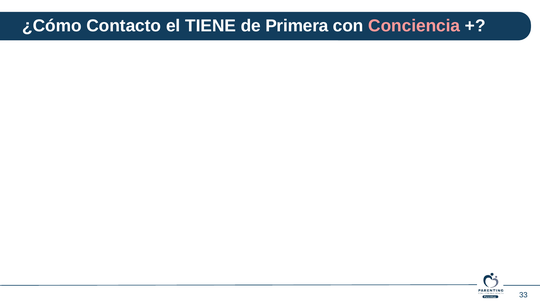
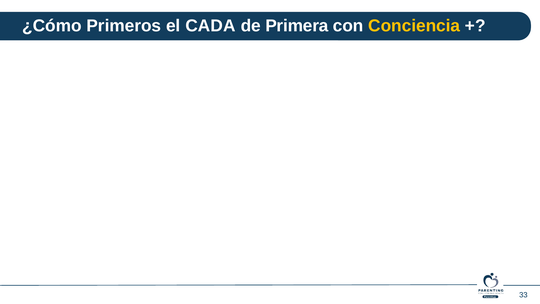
Contacto: Contacto -> Primeros
TIENE: TIENE -> CADA
Conciencia colour: pink -> yellow
